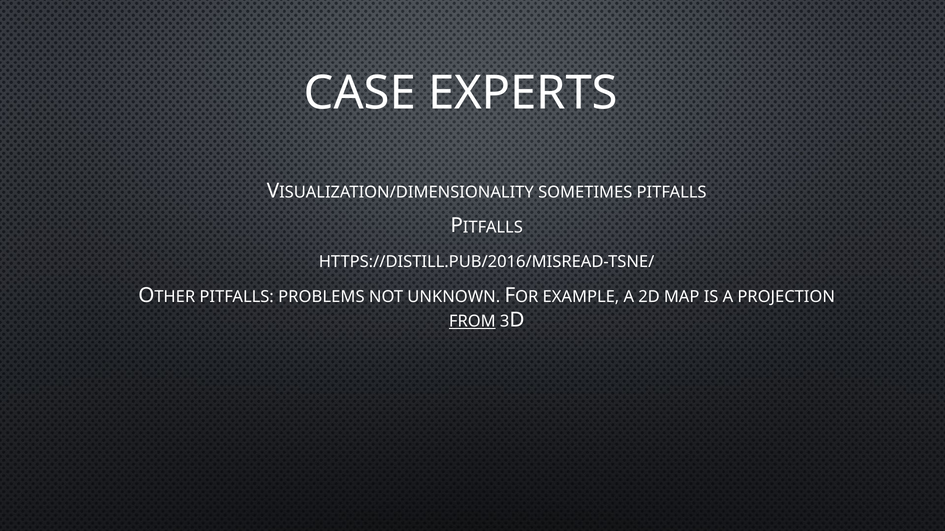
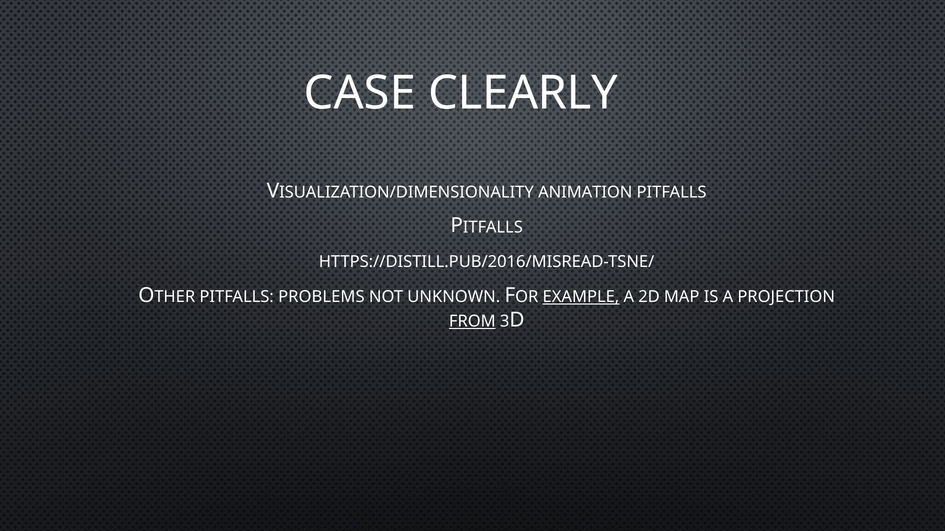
EXPERTS: EXPERTS -> CLEARLY
SOMETIMES: SOMETIMES -> ANIMATION
EXAMPLE underline: none -> present
